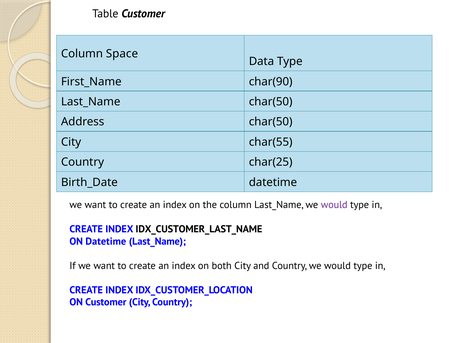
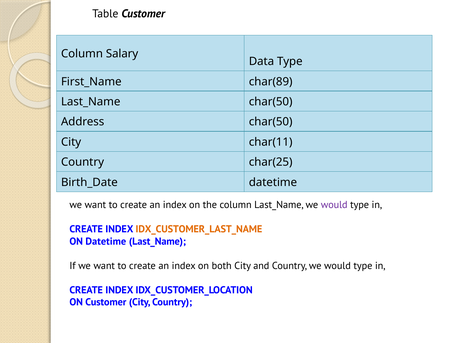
Space: Space -> Salary
char(90: char(90 -> char(89
char(55: char(55 -> char(11
IDX_CUSTOMER_LAST_NAME colour: black -> orange
